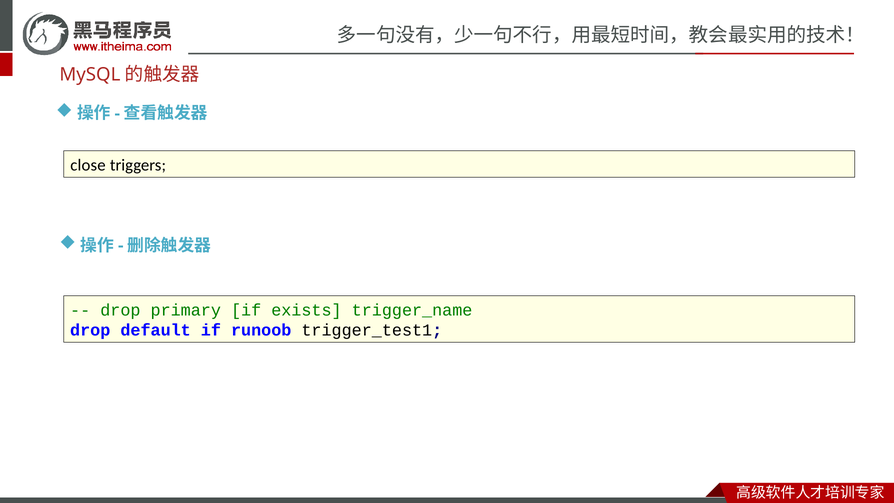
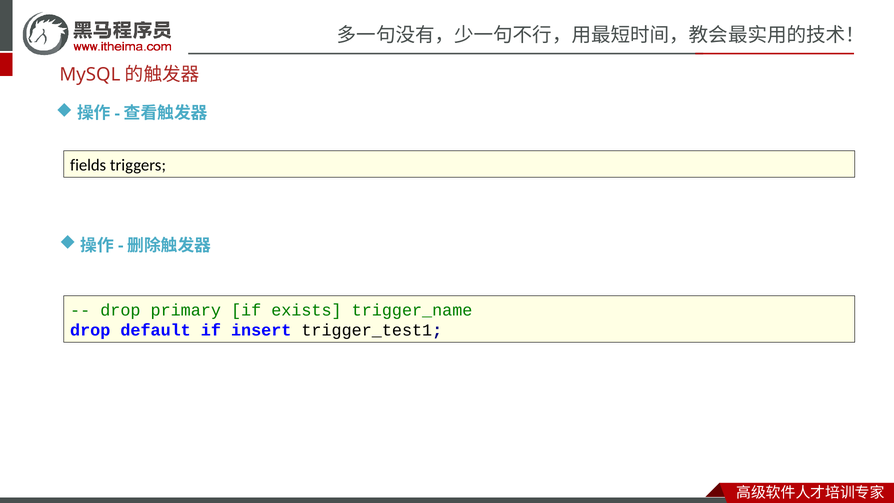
close: close -> fields
runoob: runoob -> insert
